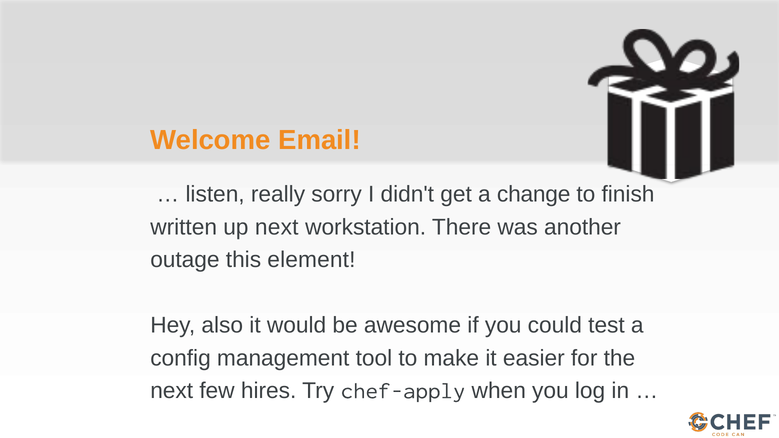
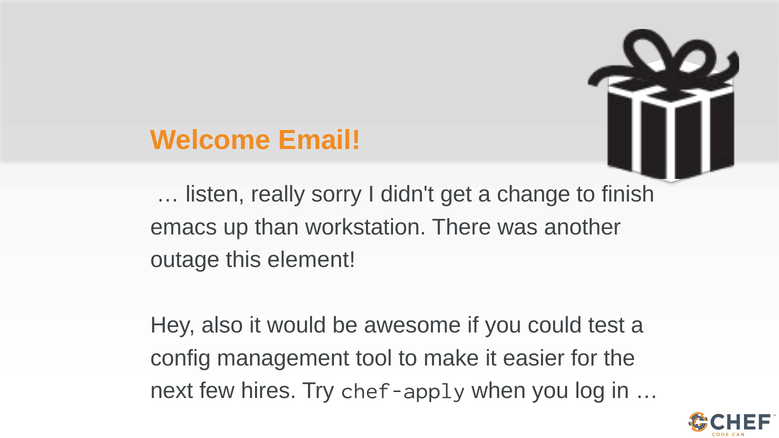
written: written -> emacs
up next: next -> than
